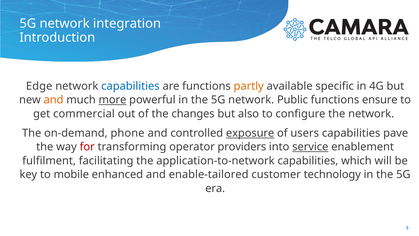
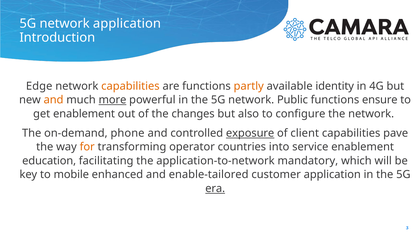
network integration: integration -> application
capabilities at (130, 86) colour: blue -> orange
specific: specific -> identity
get commercial: commercial -> enablement
users: users -> client
for colour: red -> orange
providers: providers -> countries
service underline: present -> none
fulfilment: fulfilment -> education
application-to-network capabilities: capabilities -> mandatory
customer technology: technology -> application
era underline: none -> present
